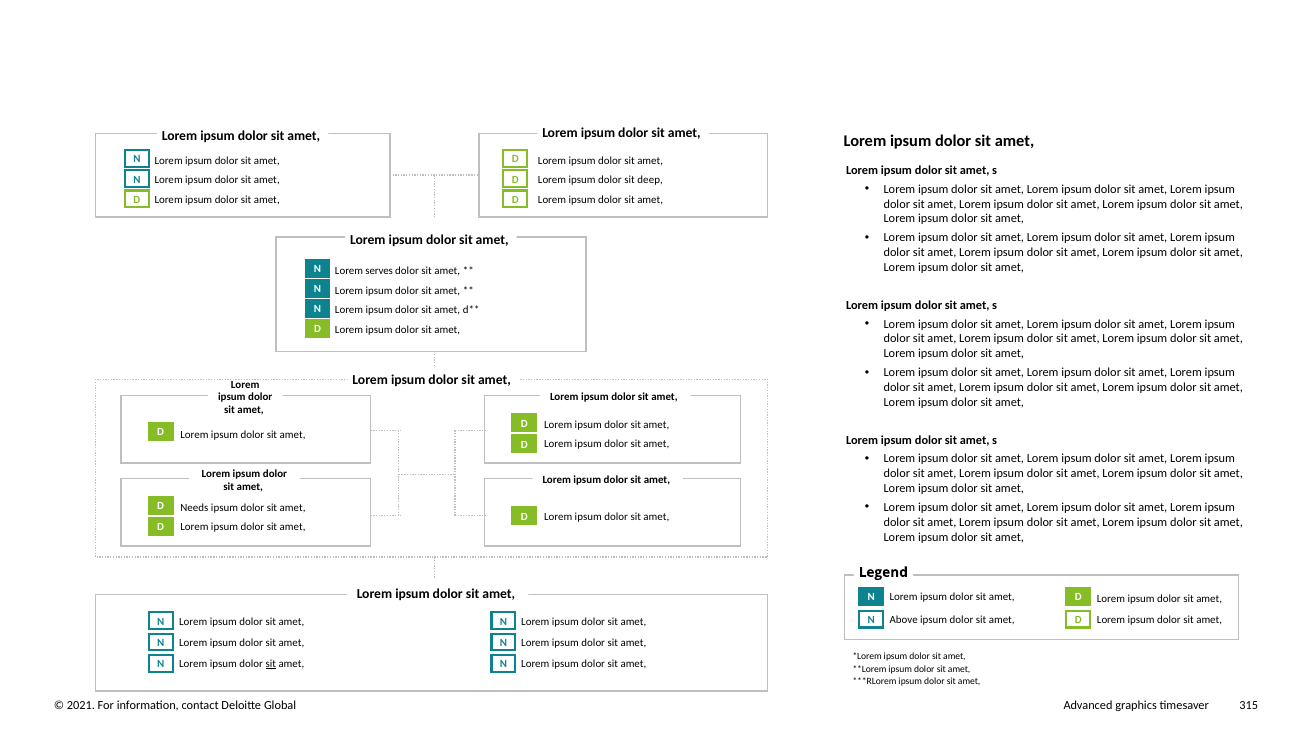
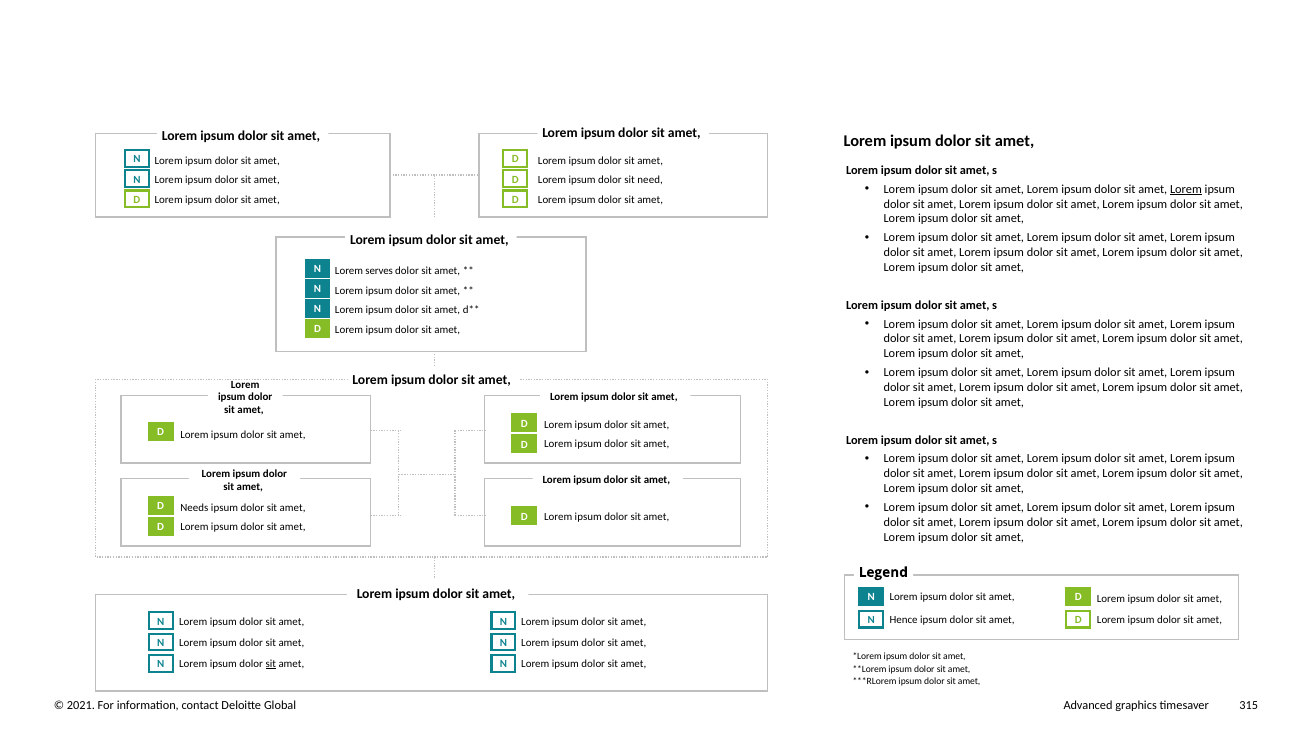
deep: deep -> need
Lorem at (1186, 189) underline: none -> present
Above: Above -> Hence
